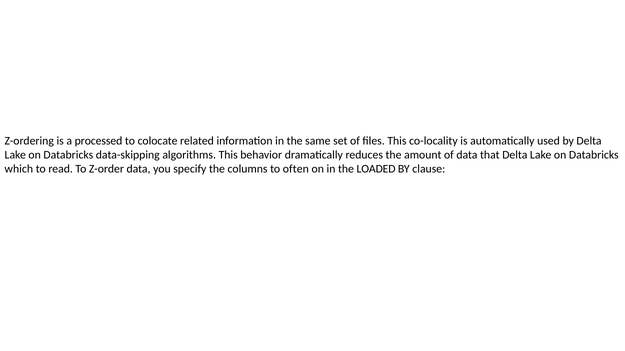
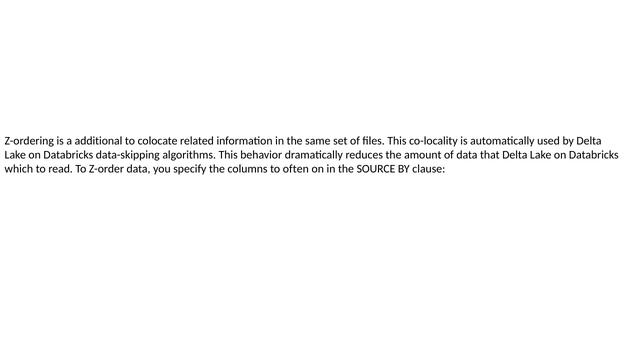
processed: processed -> additional
LOADED: LOADED -> SOURCE
